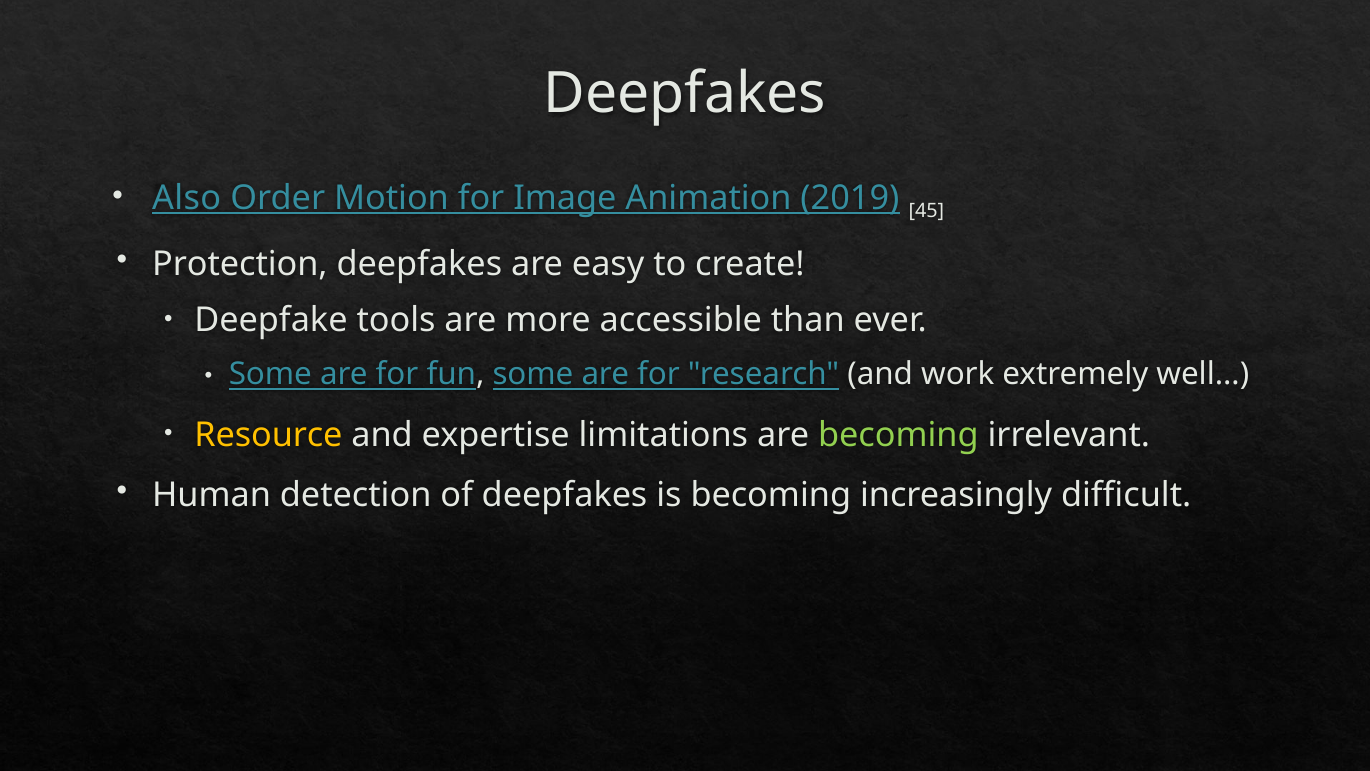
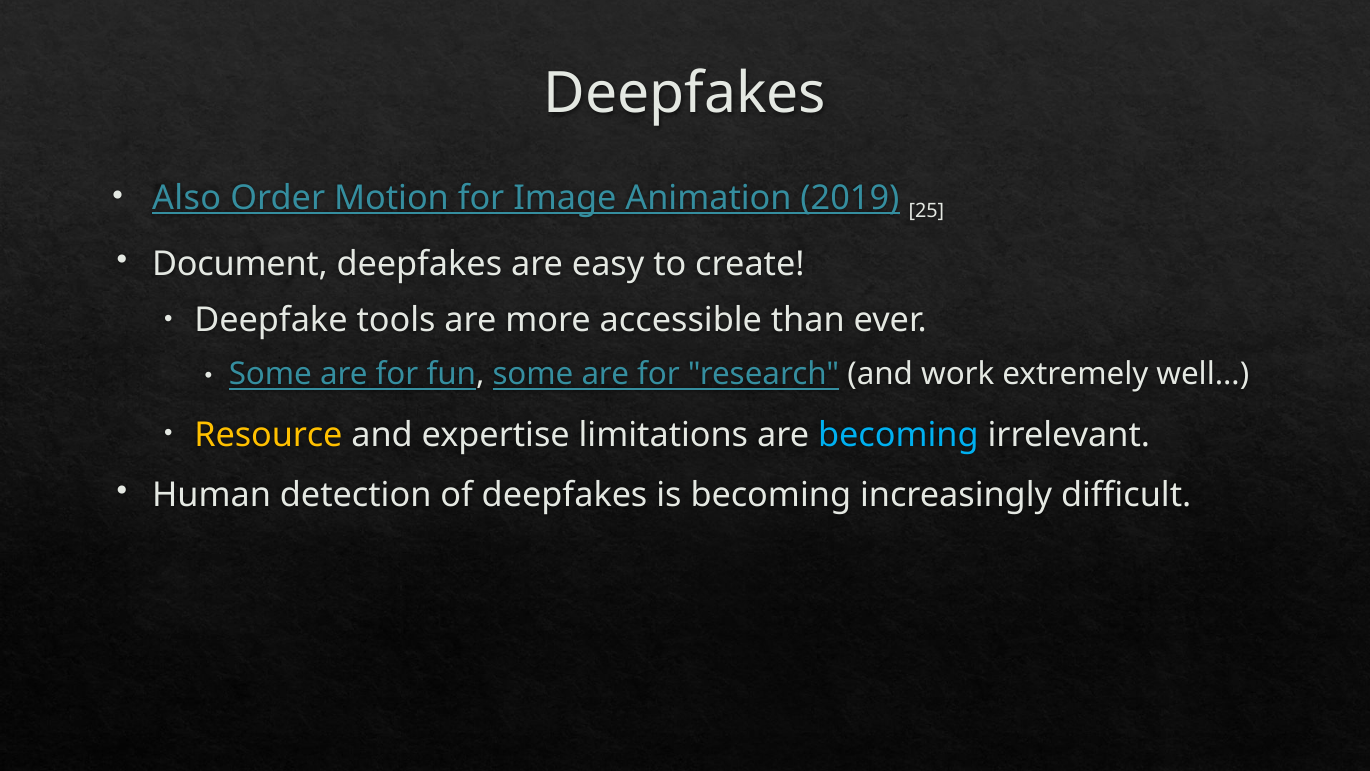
45: 45 -> 25
Protection: Protection -> Document
becoming at (898, 435) colour: light green -> light blue
